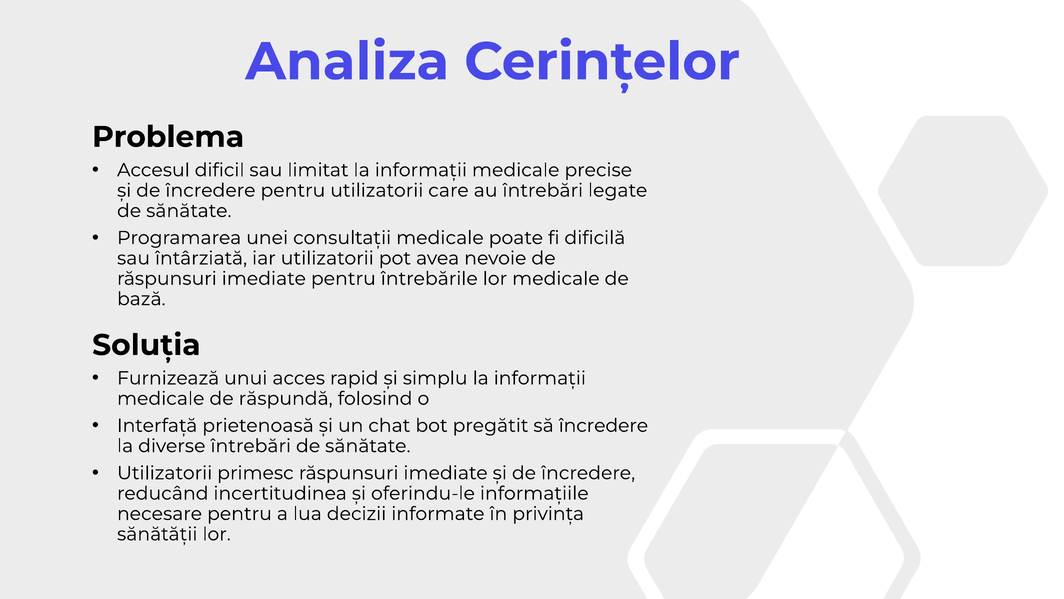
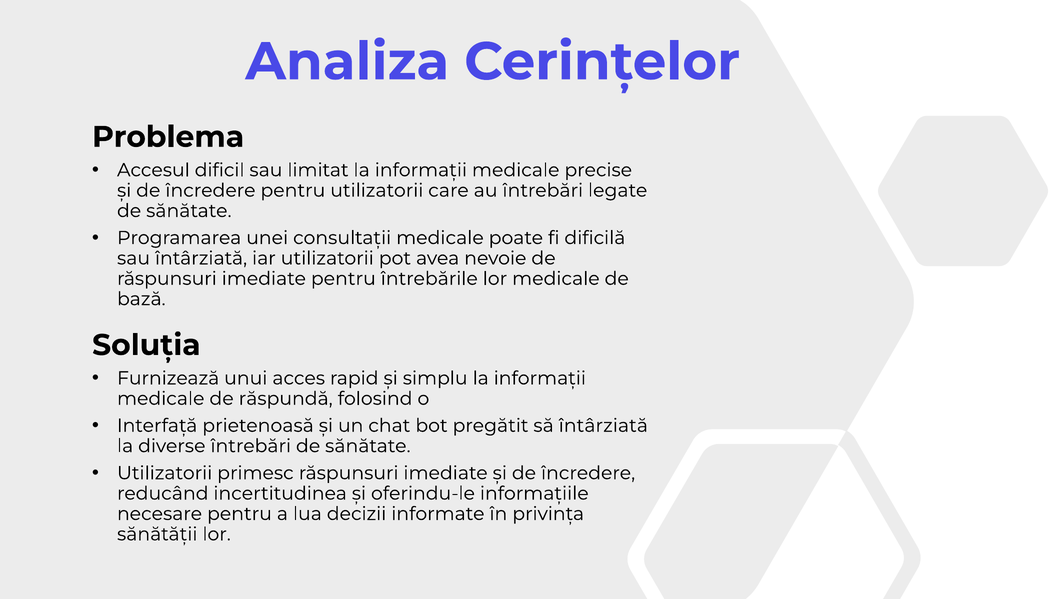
să încredere: încredere -> întârziată
